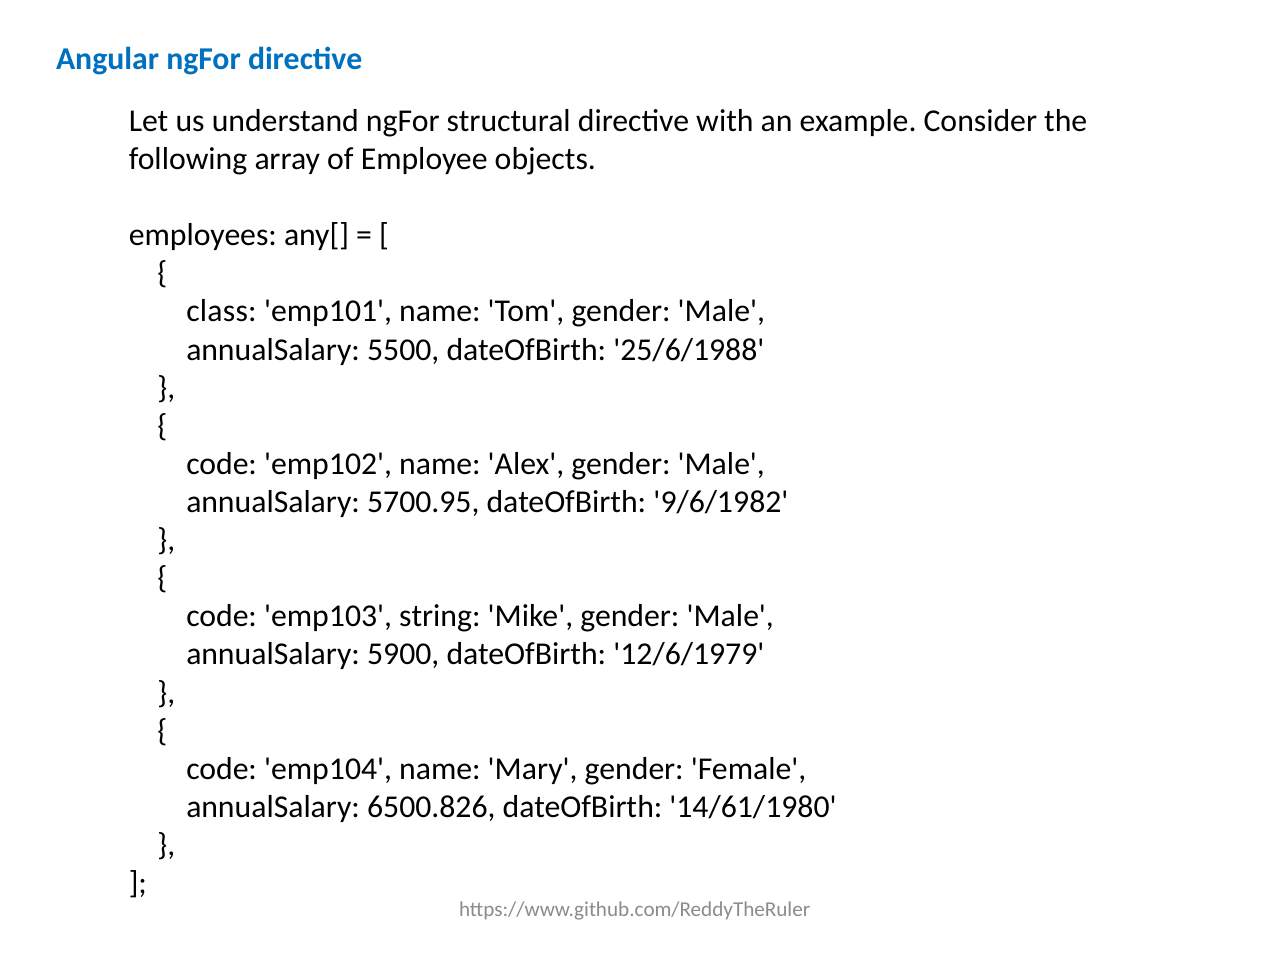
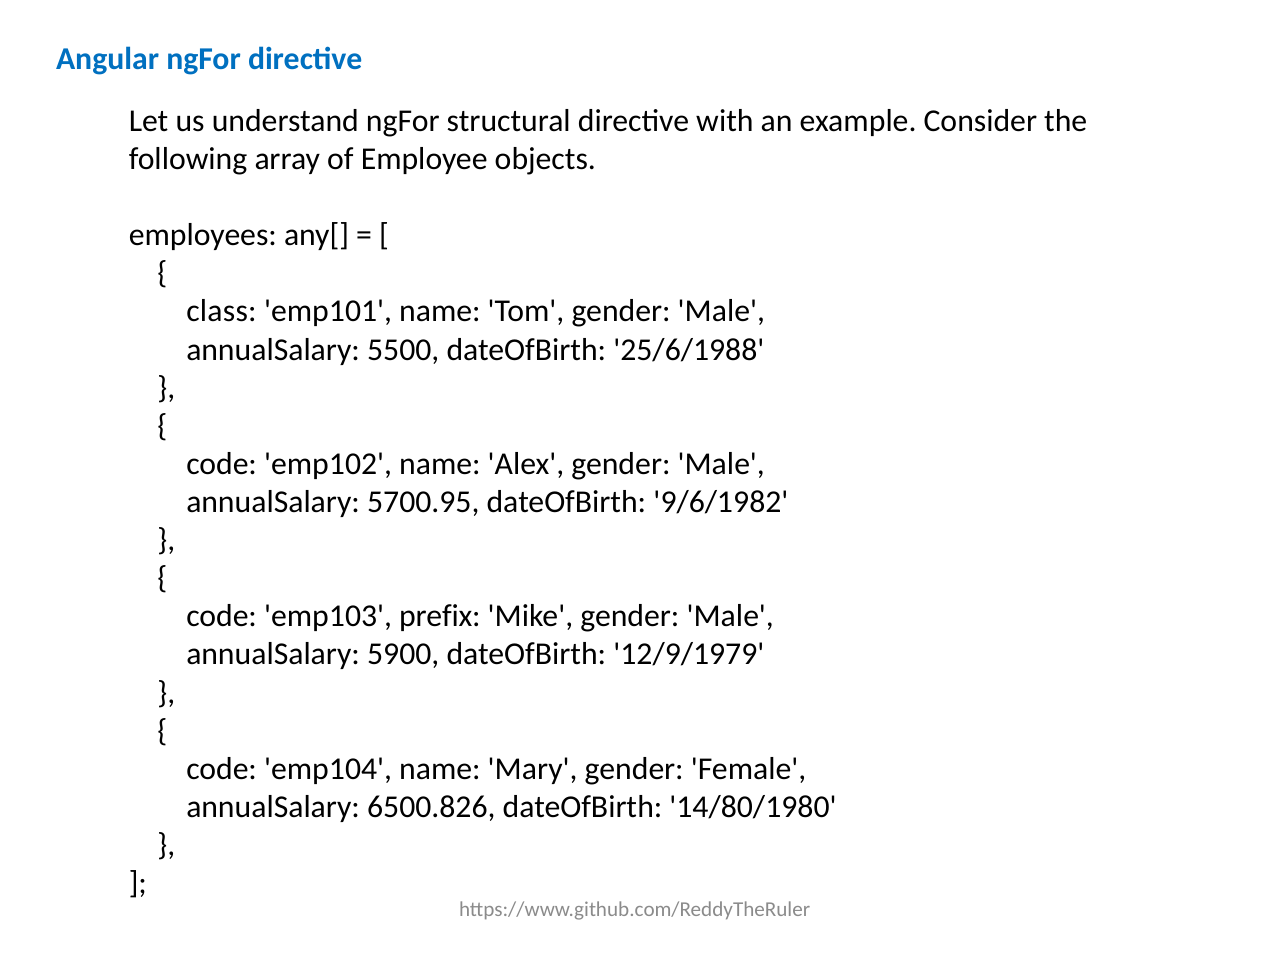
string: string -> prefix
12/6/1979: 12/6/1979 -> 12/9/1979
14/61/1980: 14/61/1980 -> 14/80/1980
